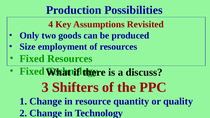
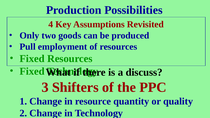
Size: Size -> Pull
